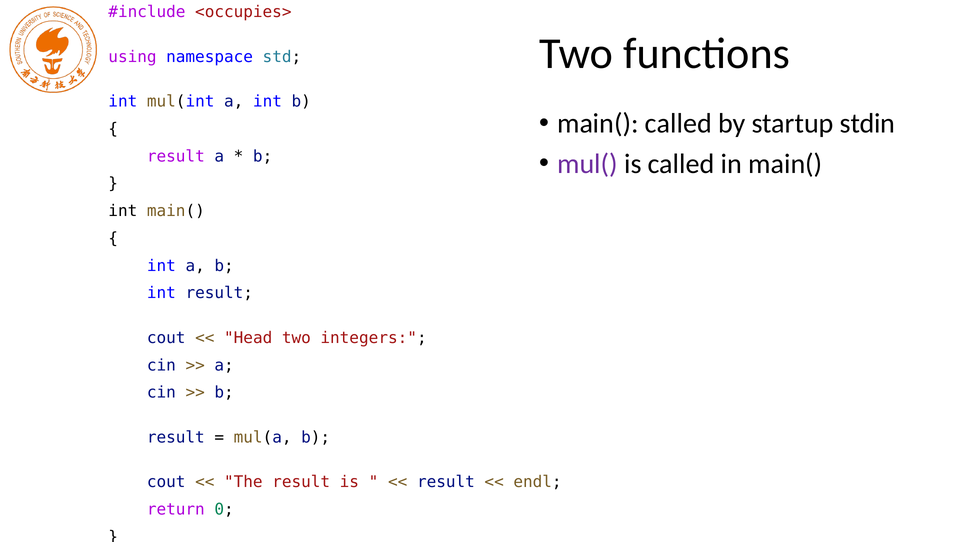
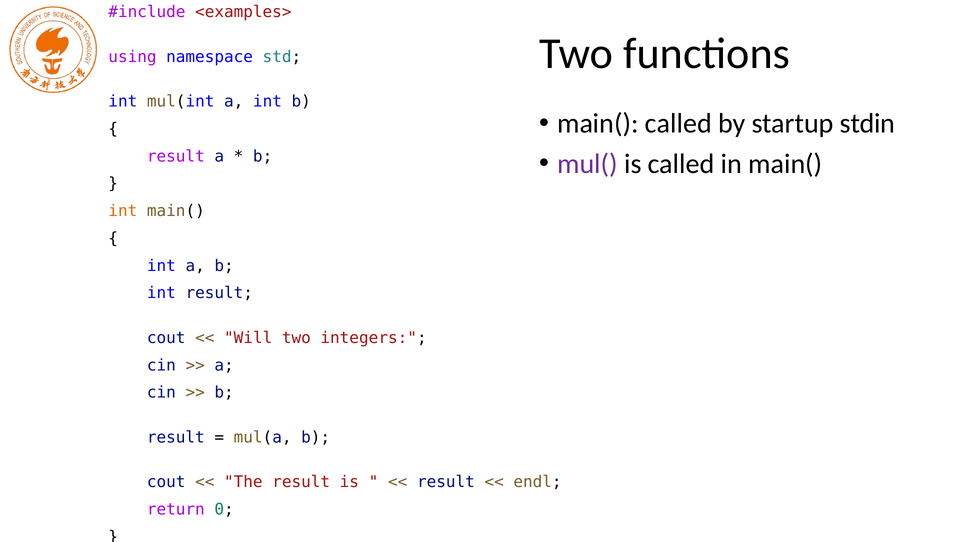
<occupies>: <occupies> -> <examples>
int at (123, 211) colour: black -> orange
Head: Head -> Will
